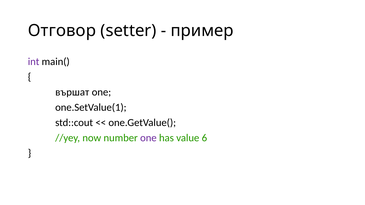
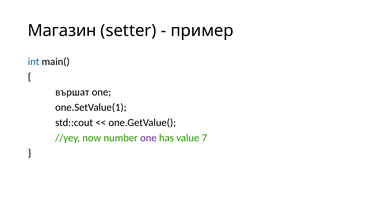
Отговор: Отговор -> Магазин
int colour: purple -> blue
6: 6 -> 7
